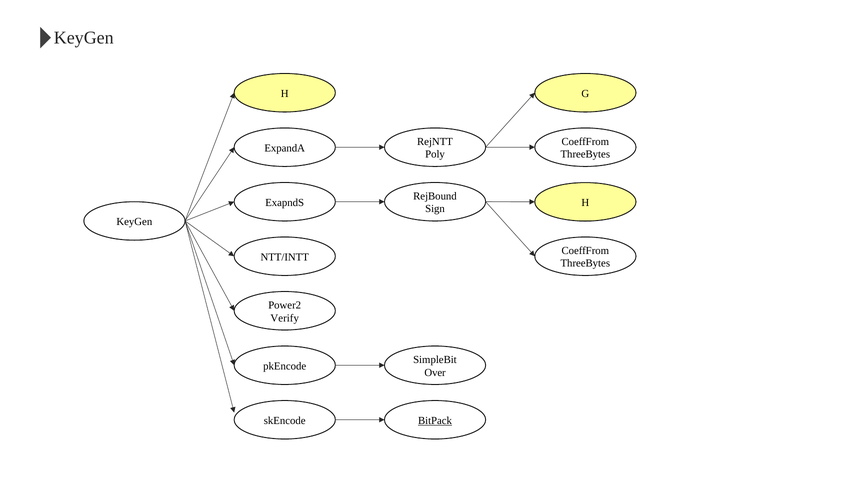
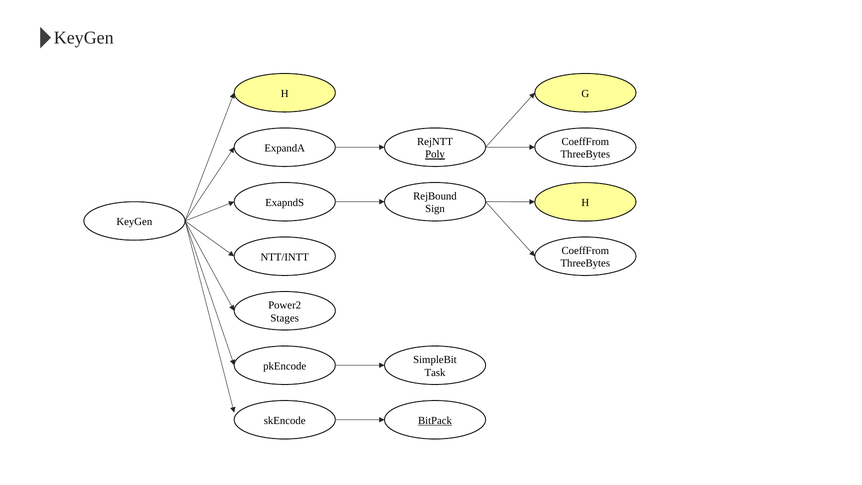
Poly underline: none -> present
Verify: Verify -> Stages
Over: Over -> Task
